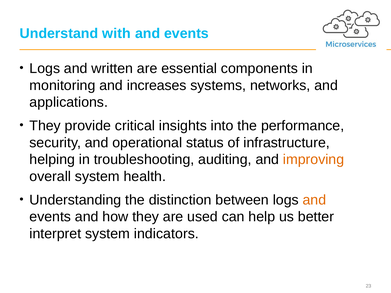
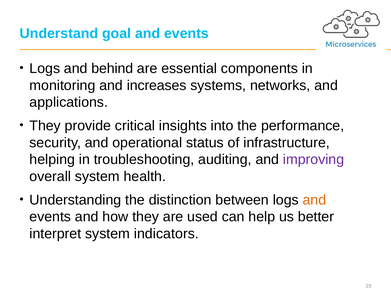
with: with -> goal
written: written -> behind
improving colour: orange -> purple
